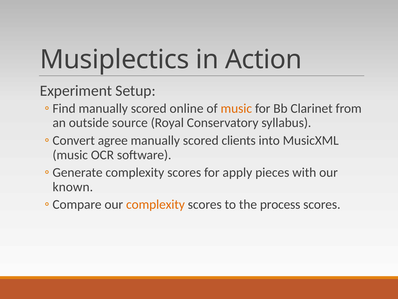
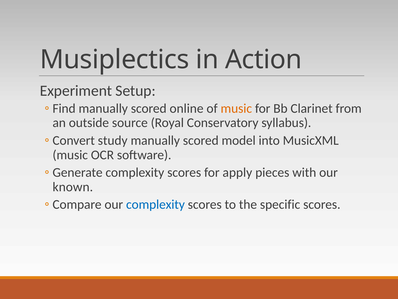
agree: agree -> study
clients: clients -> model
complexity at (155, 204) colour: orange -> blue
process: process -> specific
